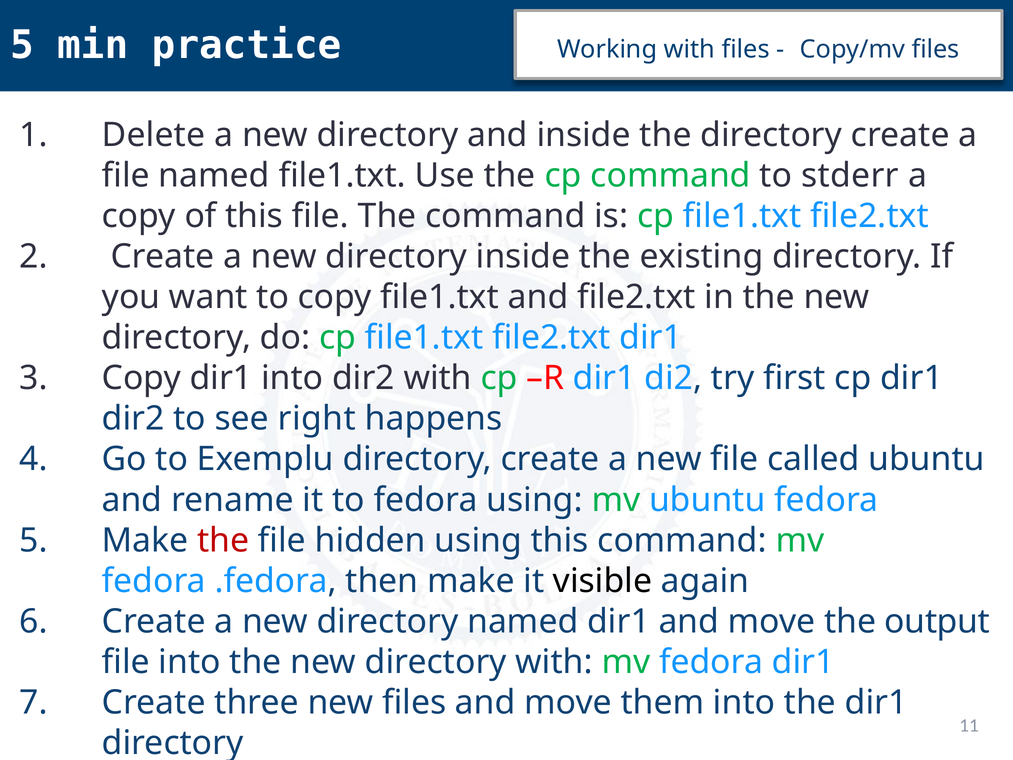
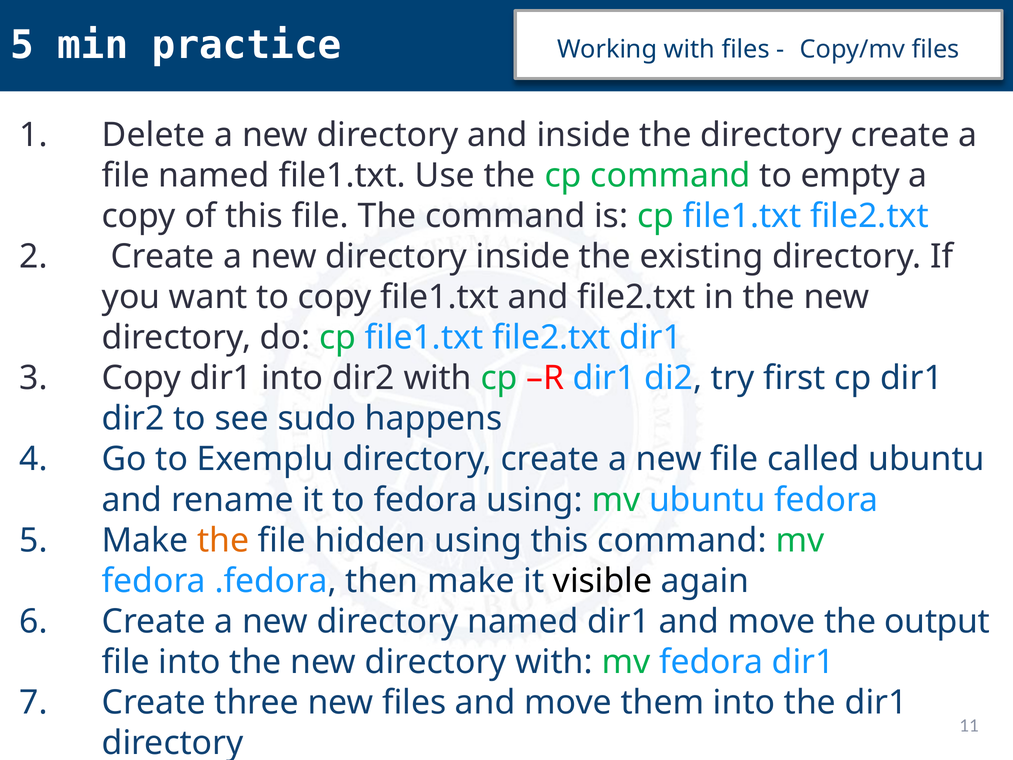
stderr: stderr -> empty
right: right -> sudo
the at (223, 540) colour: red -> orange
